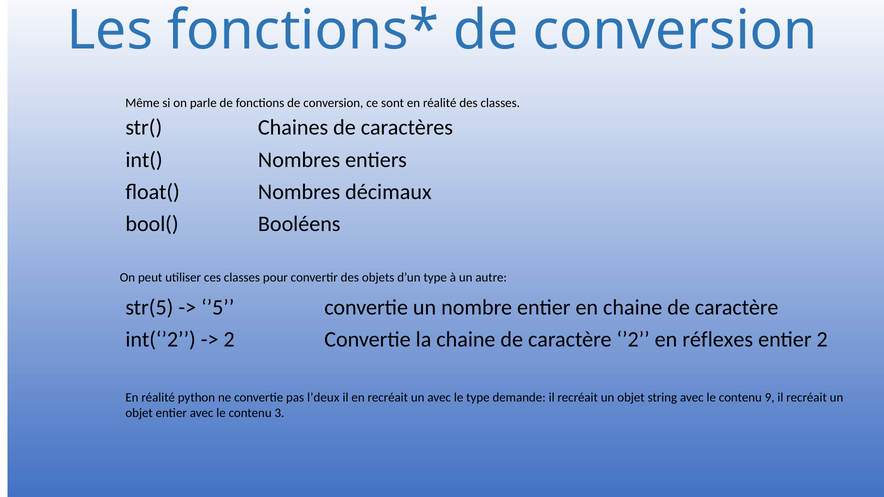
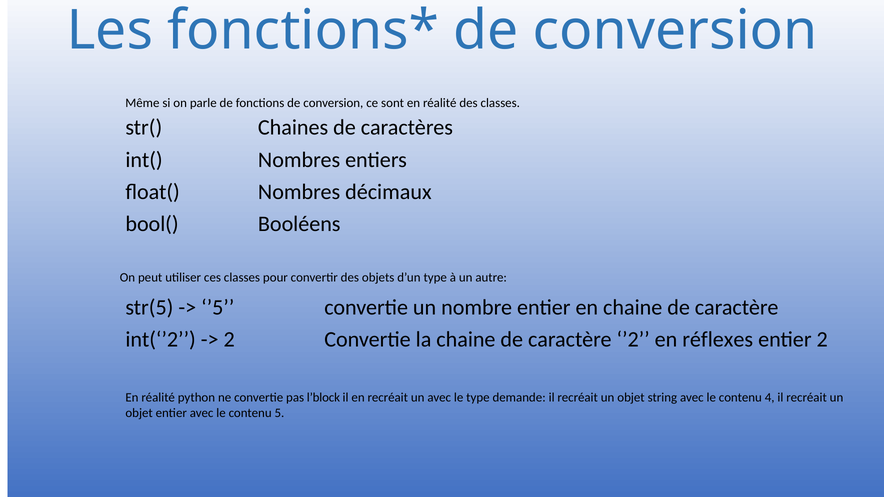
l’deux: l’deux -> l’block
9: 9 -> 4
3: 3 -> 5
